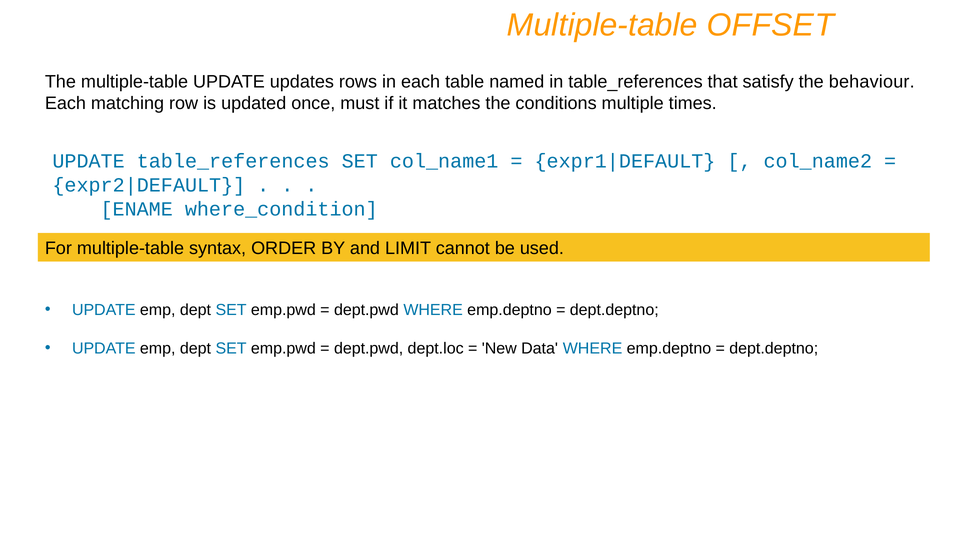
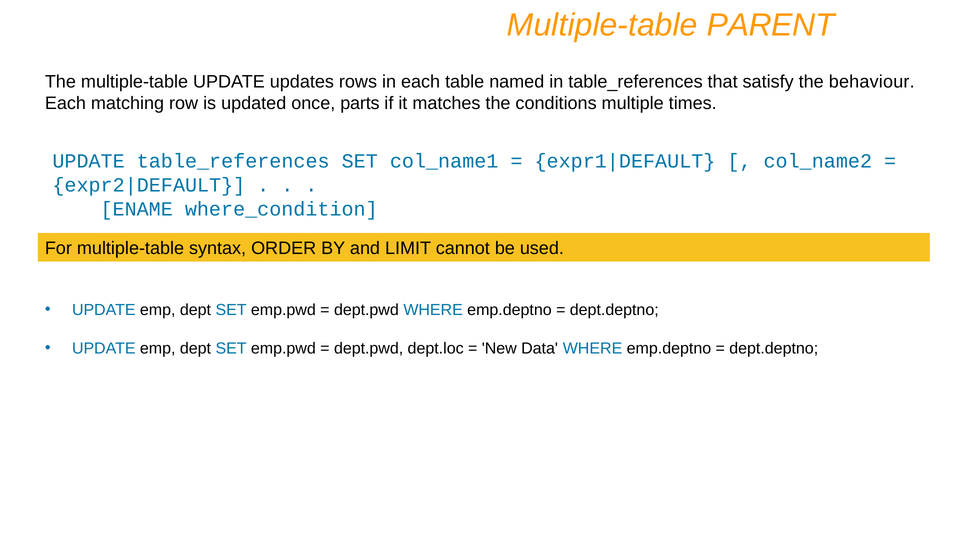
OFFSET: OFFSET -> PARENT
must: must -> parts
